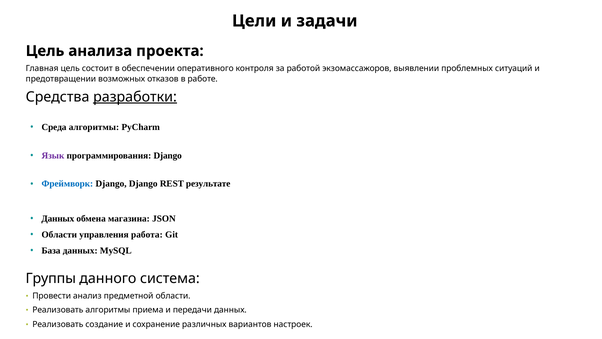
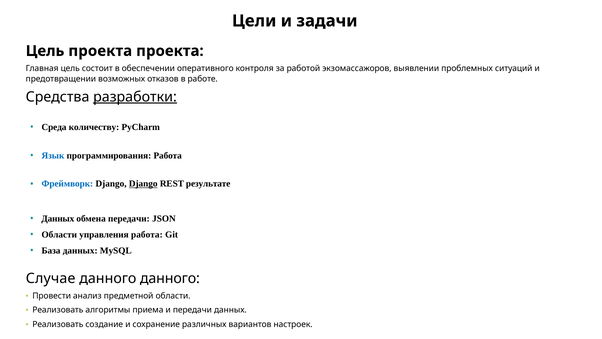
Цель анализа: анализа -> проекта
Среда алгоритмы: алгоритмы -> количеству
Язык colour: purple -> blue
программирования Django: Django -> Работа
Django at (143, 184) underline: none -> present
обмена магазина: магазина -> передачи
Группы: Группы -> Случае
данного система: система -> данного
